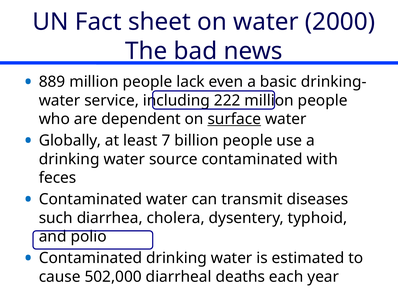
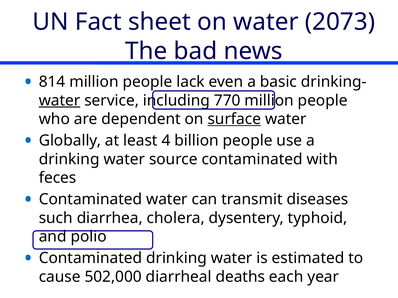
2000: 2000 -> 2073
889: 889 -> 814
water at (60, 101) underline: none -> present
222: 222 -> 770
7: 7 -> 4
